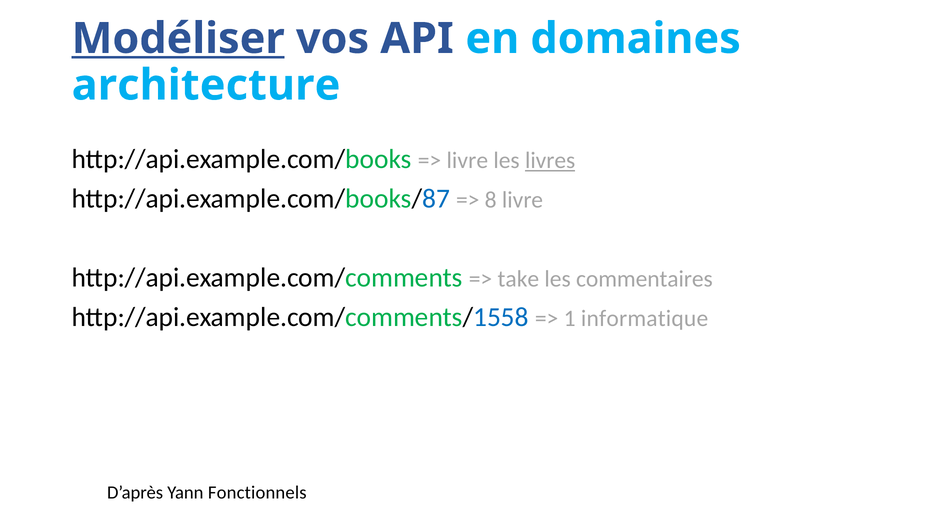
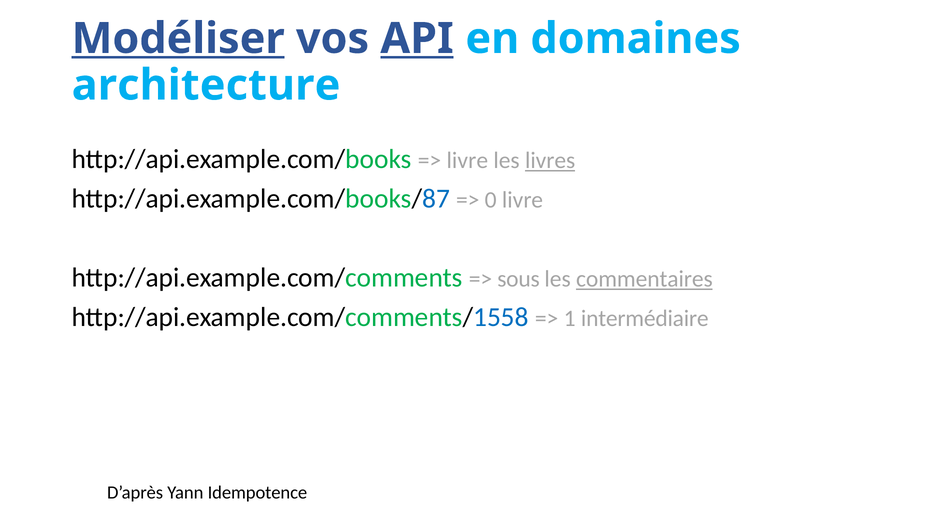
API underline: none -> present
8: 8 -> 0
take: take -> sous
commentaires underline: none -> present
informatique: informatique -> intermédiaire
Fonctionnels: Fonctionnels -> Idempotence
